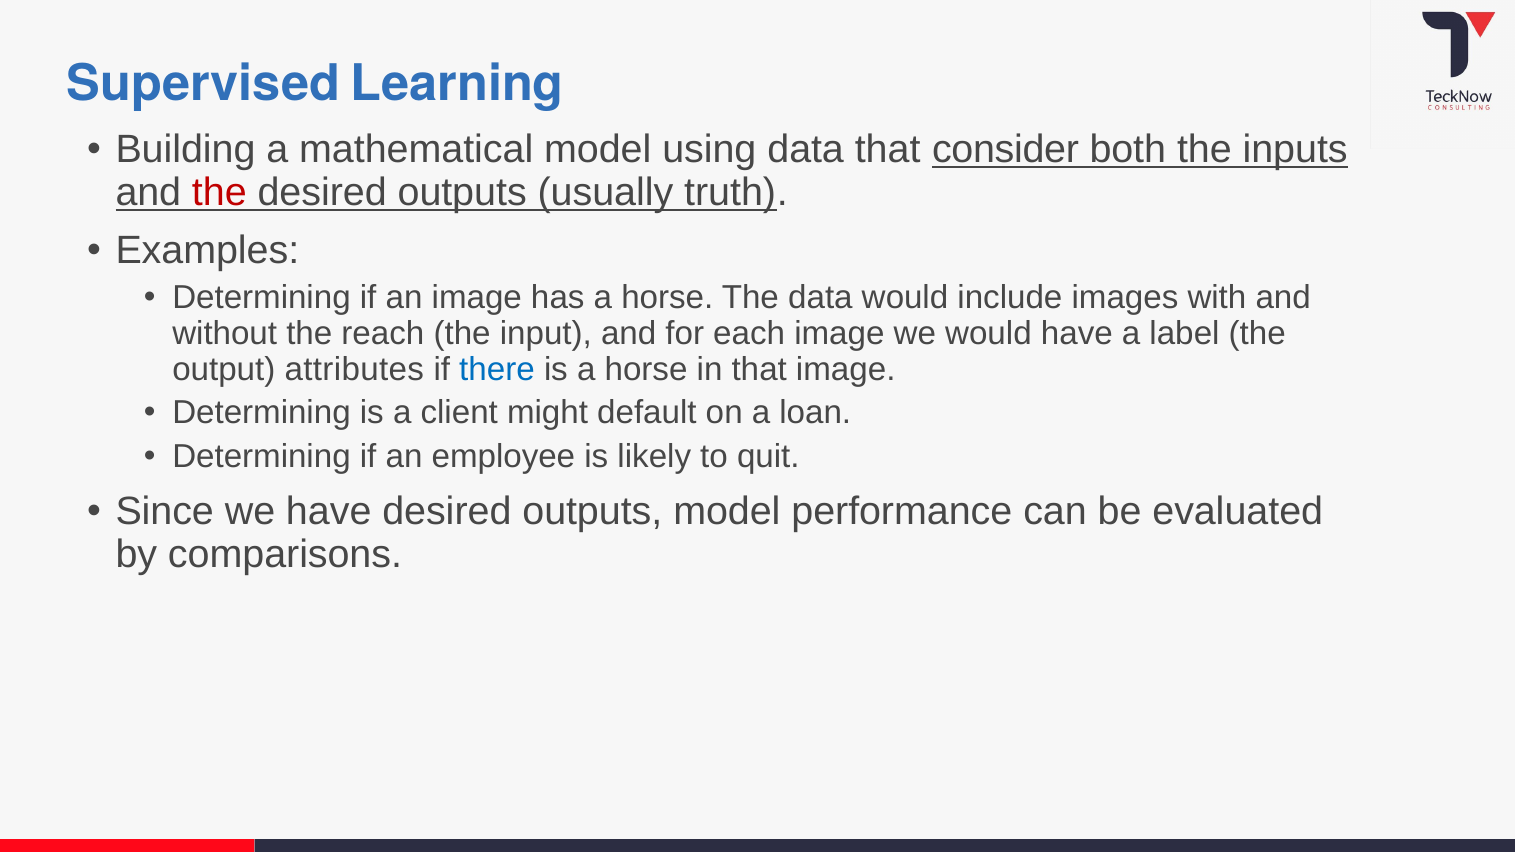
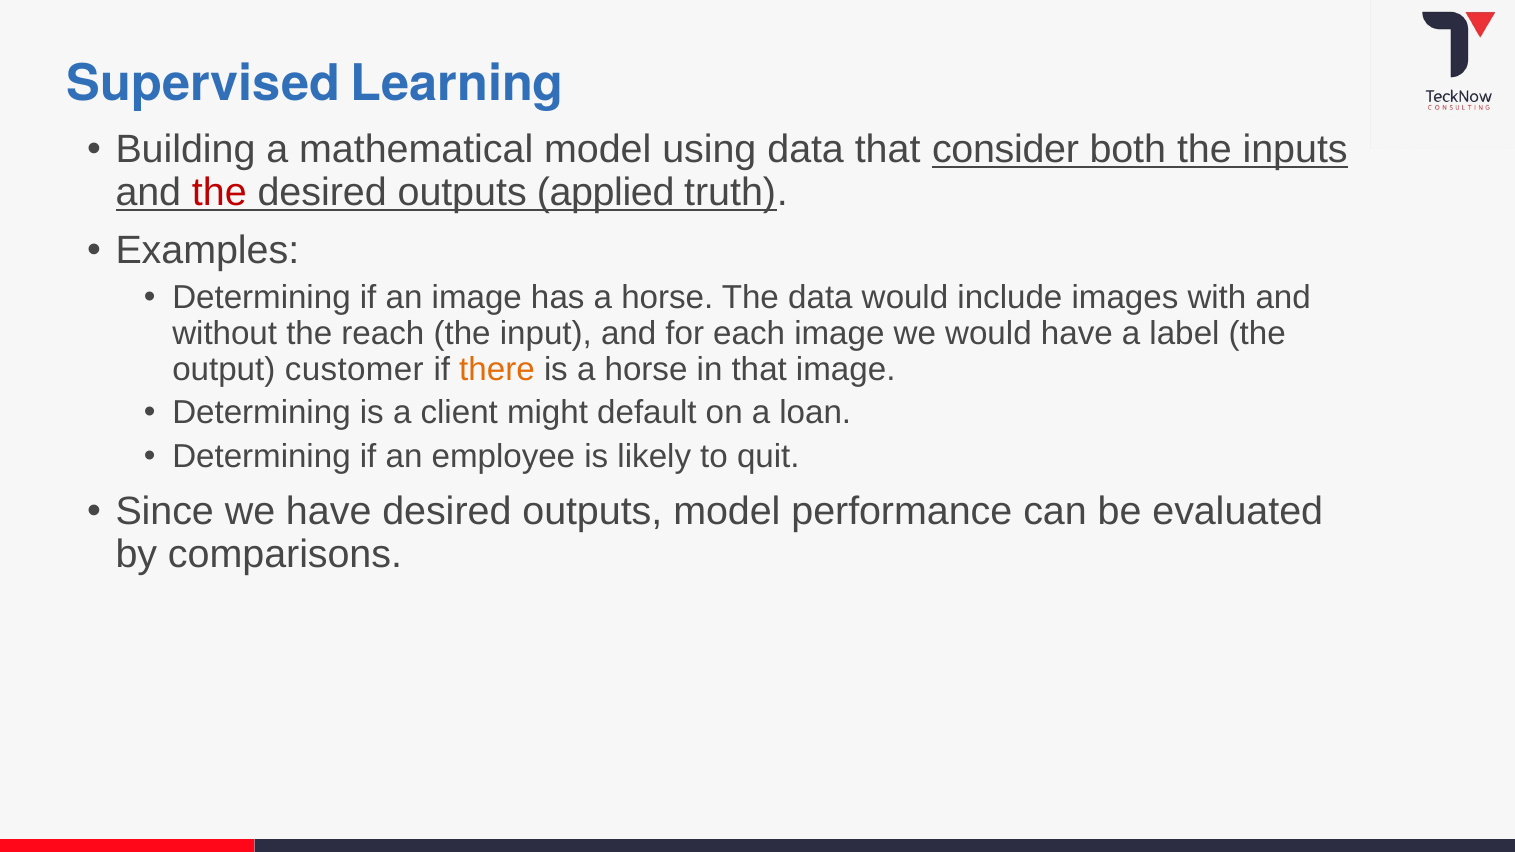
usually: usually -> applied
attributes: attributes -> customer
there colour: blue -> orange
